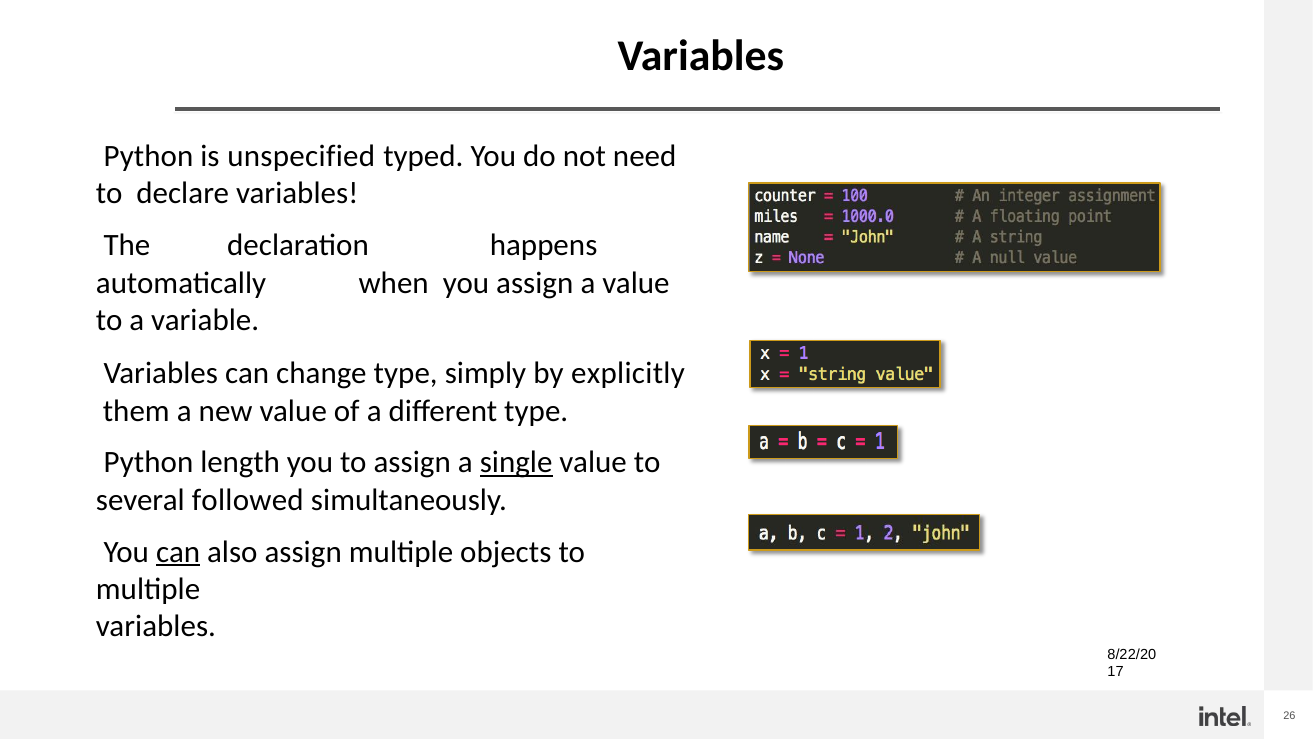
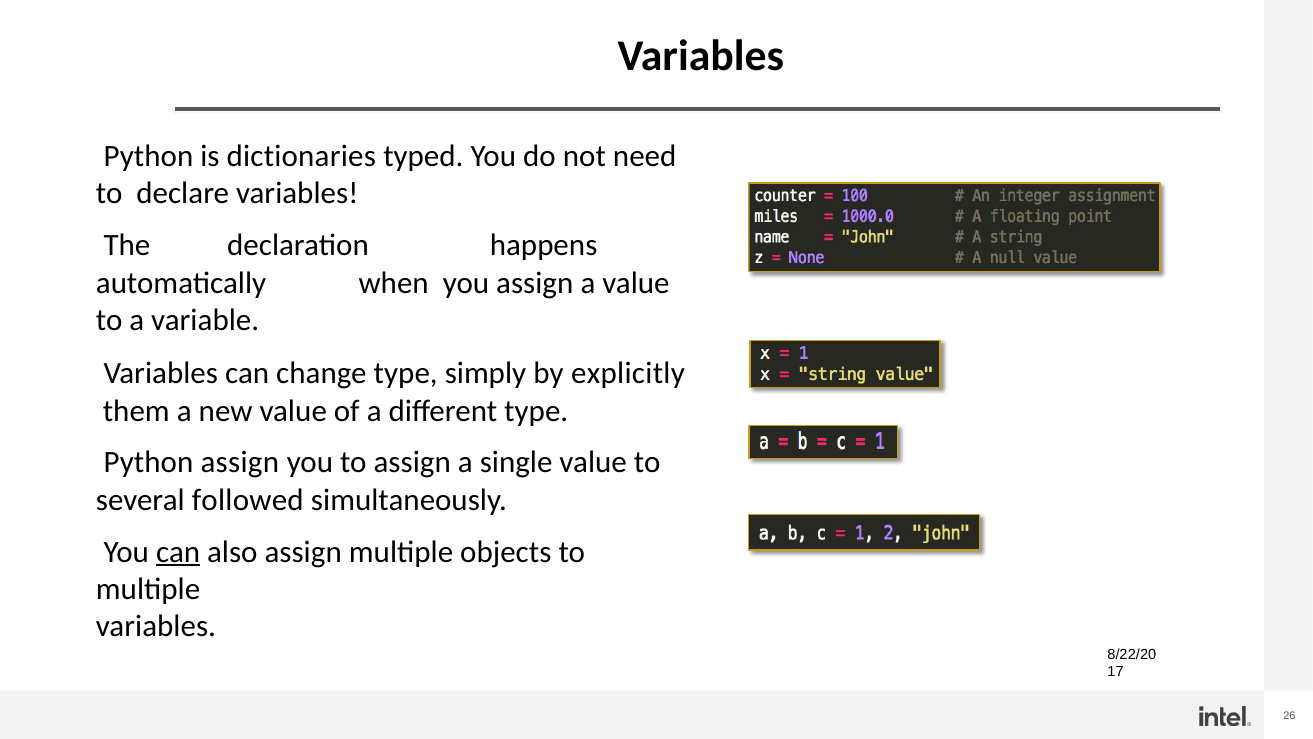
unspecified: unspecified -> dictionaries
length at (240, 462): length -> assign
single underline: present -> none
